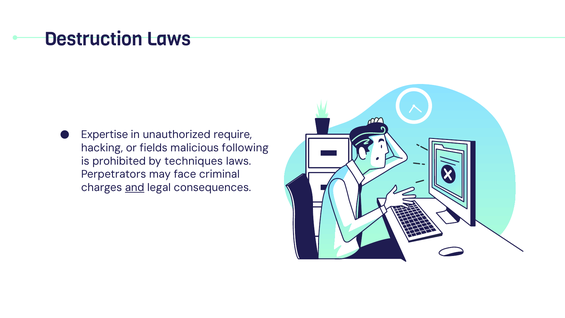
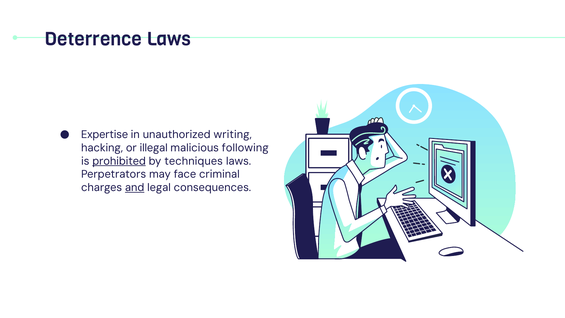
Destruction: Destruction -> Deterrence
require: require -> writing
fields: fields -> illegal
prohibited underline: none -> present
